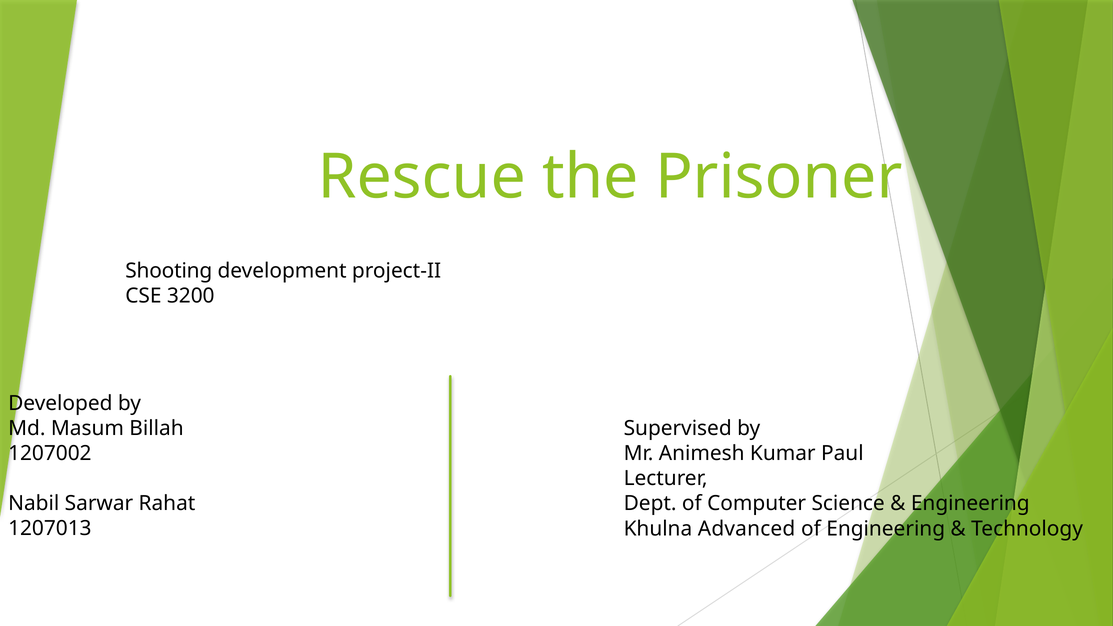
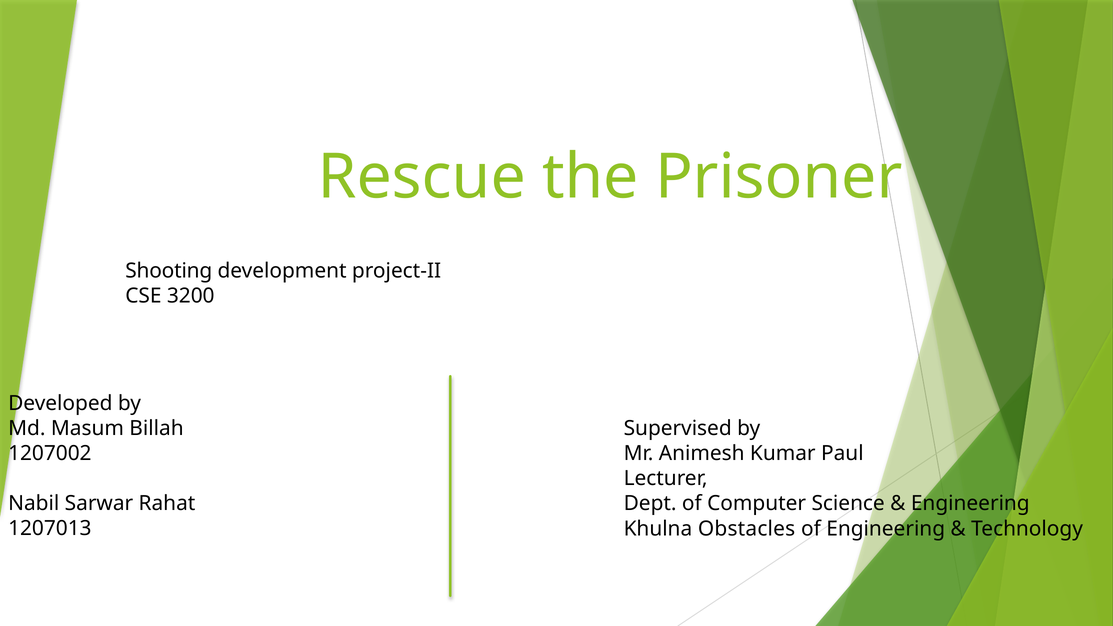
Advanced: Advanced -> Obstacles
